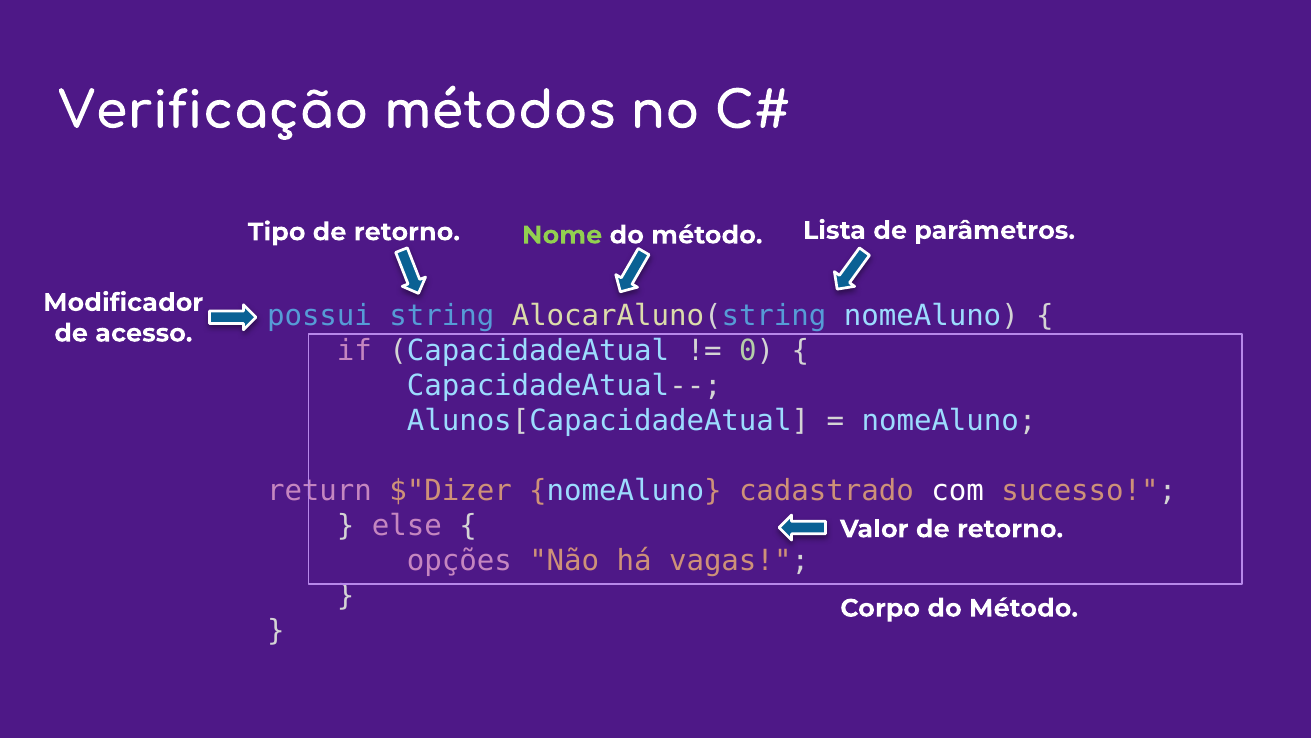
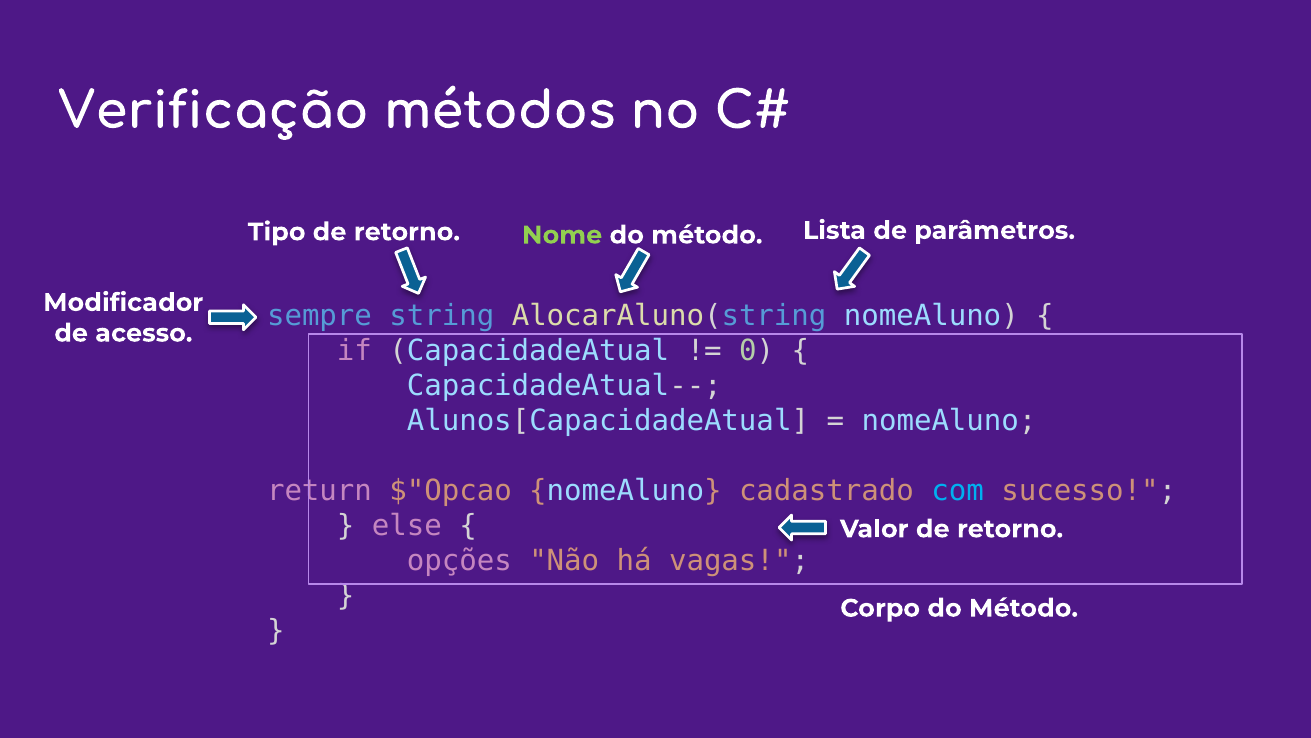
possui: possui -> sempre
$"Dizer: $"Dizer -> $"Opcao
com colour: white -> light blue
